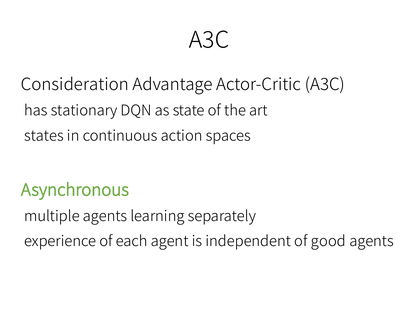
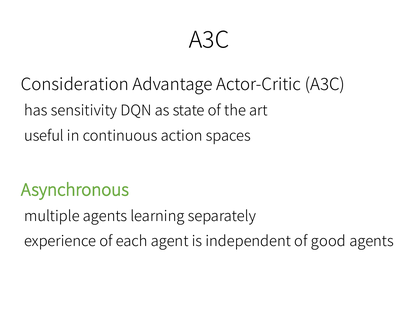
stationary: stationary -> sensitivity
states: states -> useful
